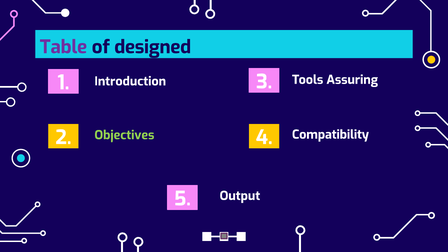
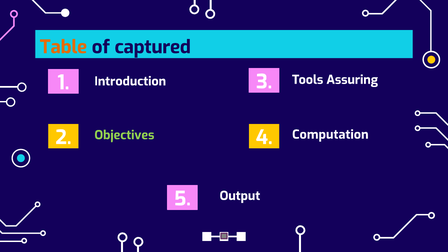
Table colour: purple -> orange
designed: designed -> captured
Compatibility: Compatibility -> Computation
